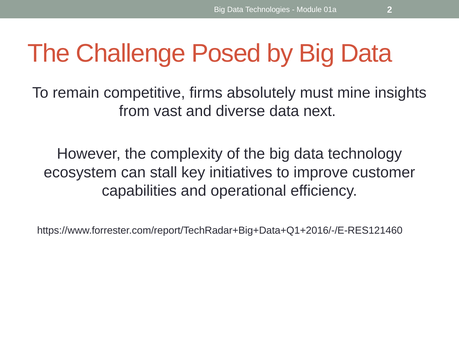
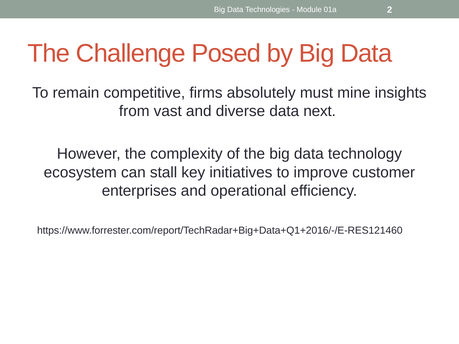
capabilities: capabilities -> enterprises
